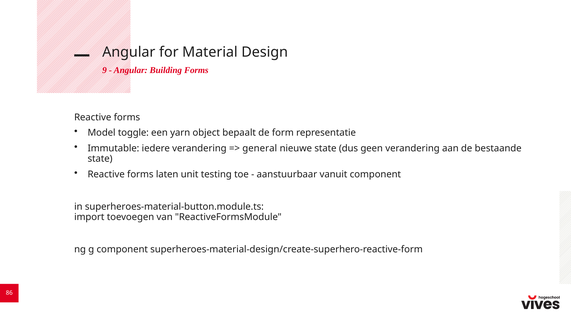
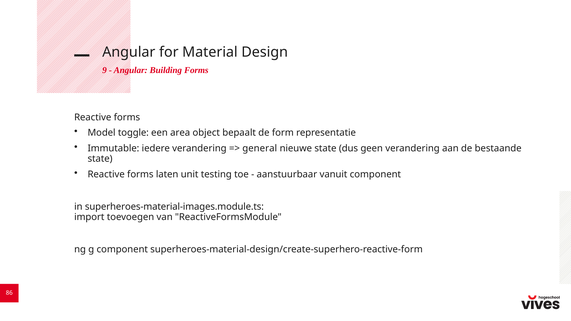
yarn: yarn -> area
superheroes-material-button.module.ts: superheroes-material-button.module.ts -> superheroes-material-images.module.ts
